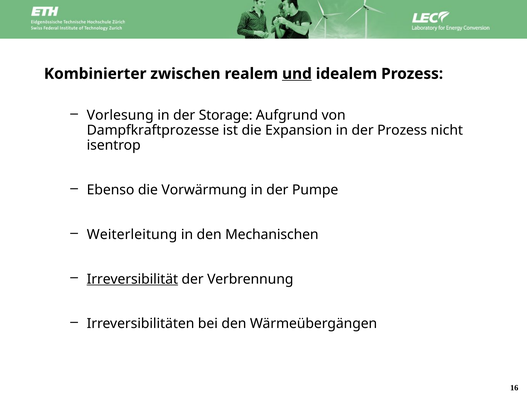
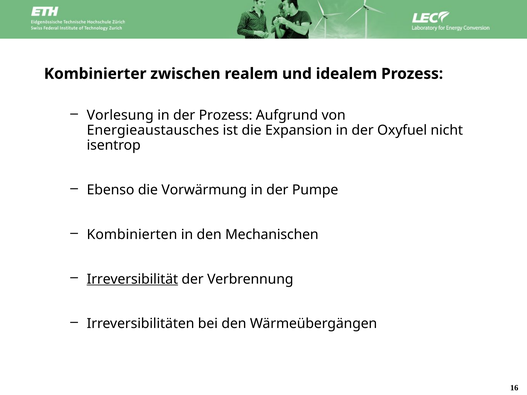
und underline: present -> none
der Storage: Storage -> Prozess
Dampfkraftprozesse: Dampfkraftprozesse -> Energieaustausches
der Prozess: Prozess -> Oxyfuel
Weiterleitung: Weiterleitung -> Kombinierten
